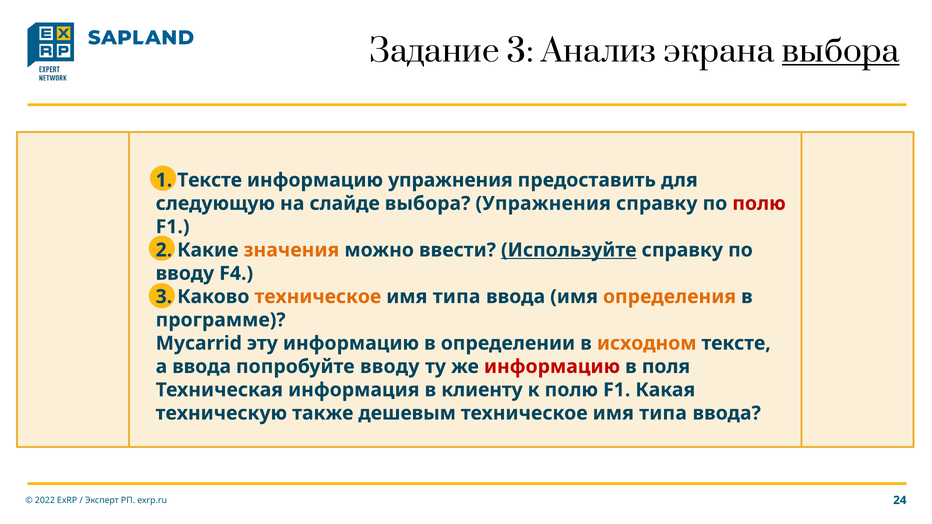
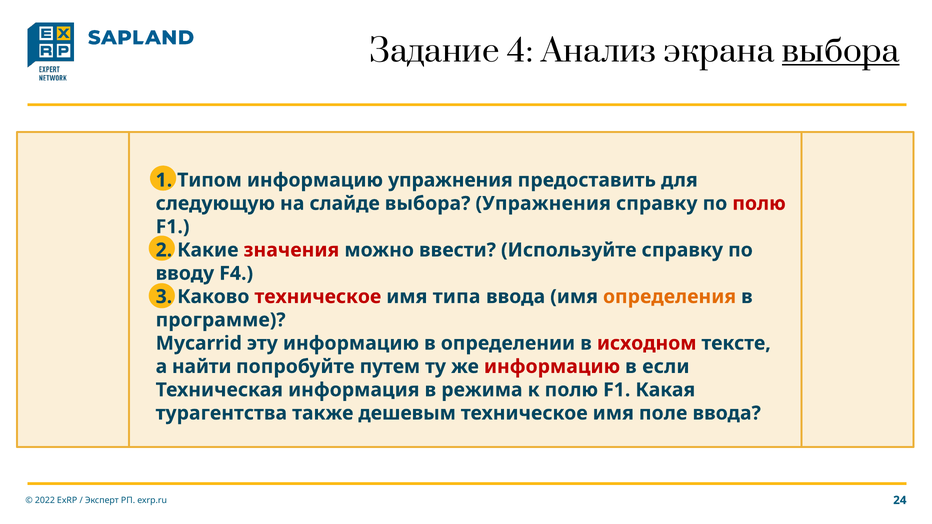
Задание 3: 3 -> 4
1 Тексте: Тексте -> Типом
значения colour: orange -> red
Используйте underline: present -> none
техническое at (318, 297) colour: orange -> red
исходном colour: orange -> red
а ввода: ввода -> найти
попробуйте вводу: вводу -> путем
поля: поля -> если
клиенту: клиенту -> режима
техническую: техническую -> турагентства
типа at (663, 413): типа -> поле
